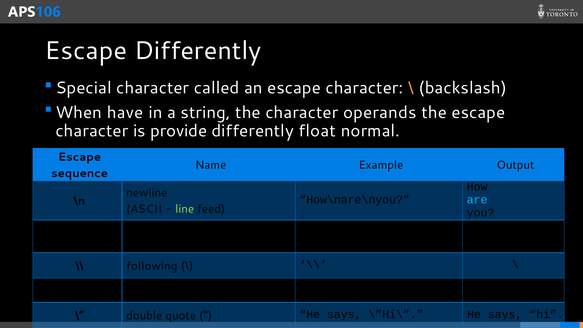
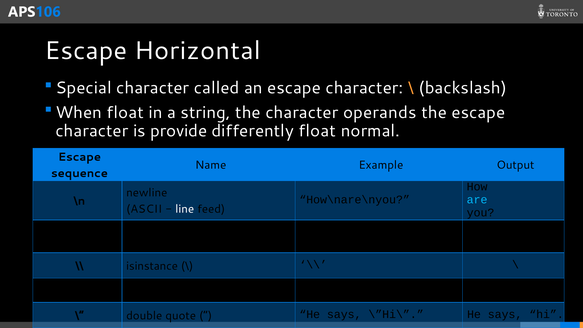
Escape Differently: Differently -> Horizontal
When have: have -> float
line colour: light green -> white
following: following -> isinstance
